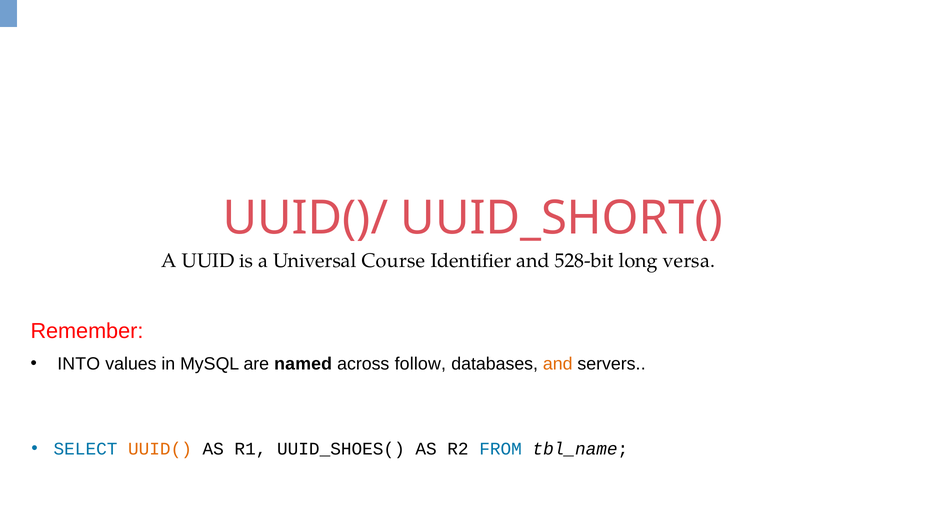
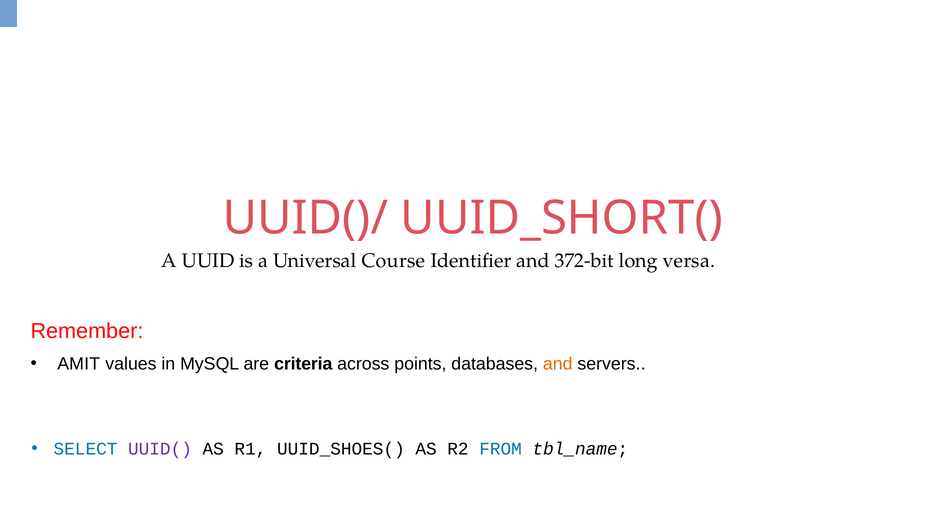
528-bit: 528-bit -> 372-bit
INTO: INTO -> AMIT
named: named -> criteria
follow: follow -> points
UUID( colour: orange -> purple
